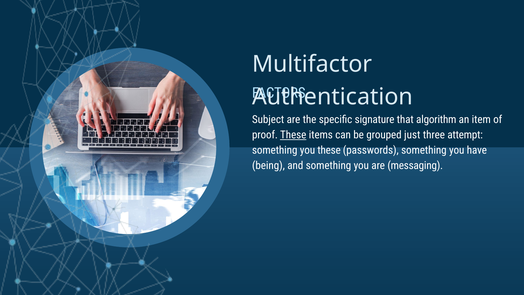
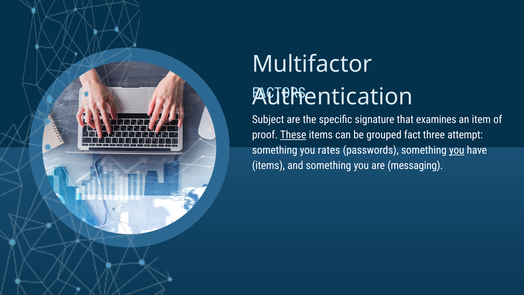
algorithm: algorithm -> examines
just: just -> fact
you these: these -> rates
you at (457, 150) underline: none -> present
being at (268, 165): being -> items
